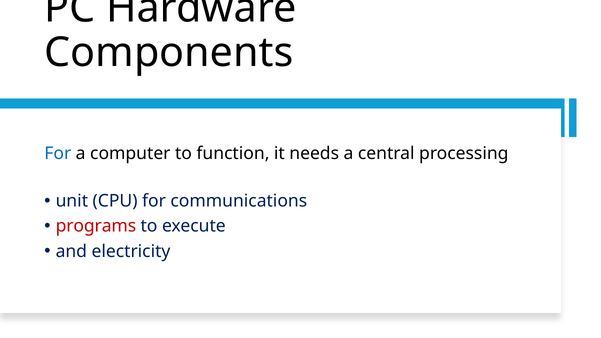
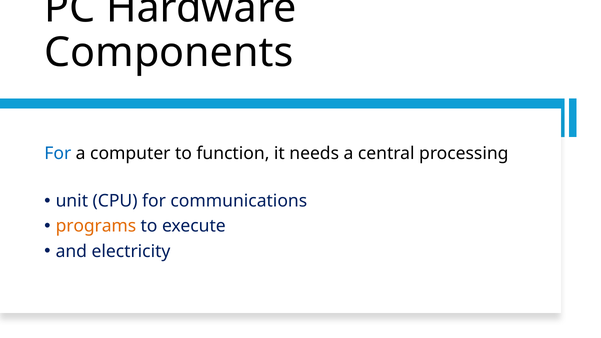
programs colour: red -> orange
